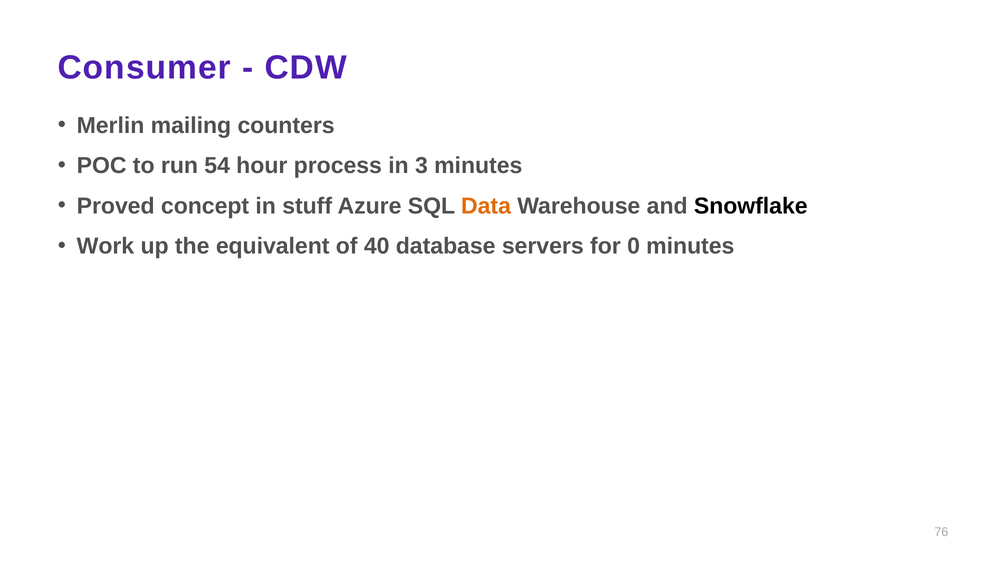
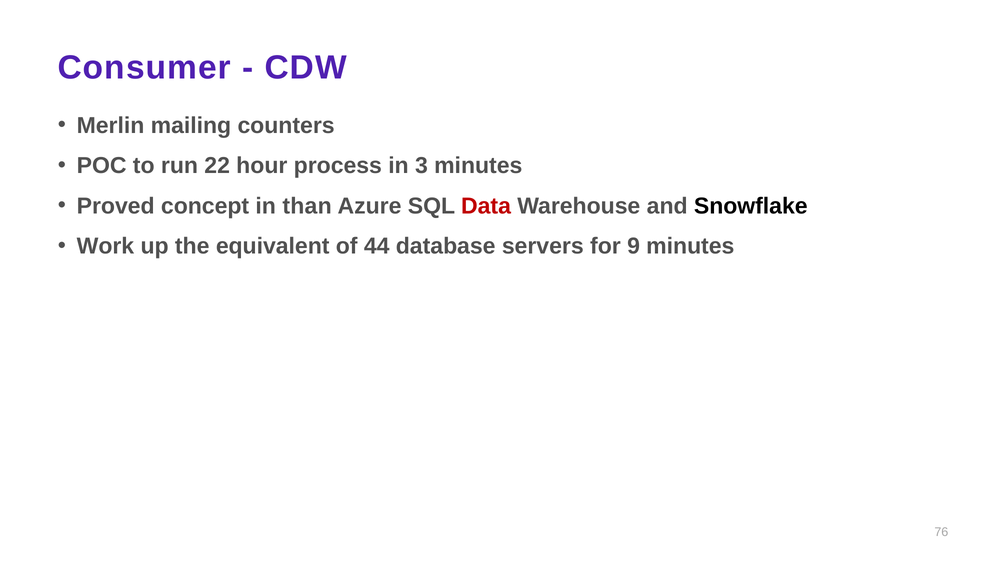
54: 54 -> 22
stuff: stuff -> than
Data colour: orange -> red
40: 40 -> 44
0: 0 -> 9
